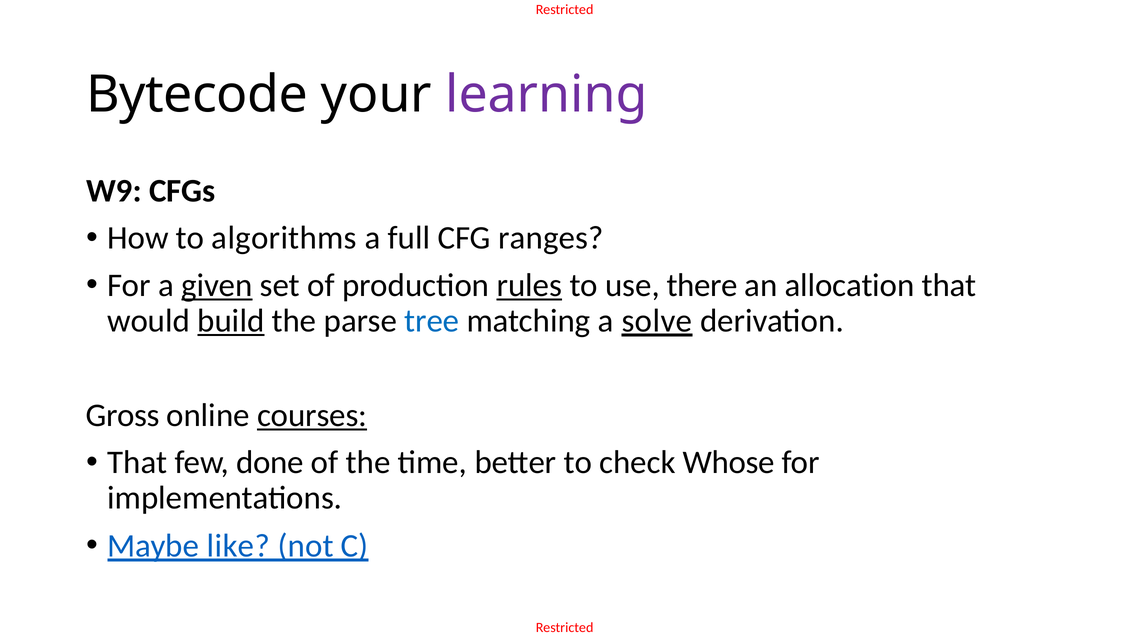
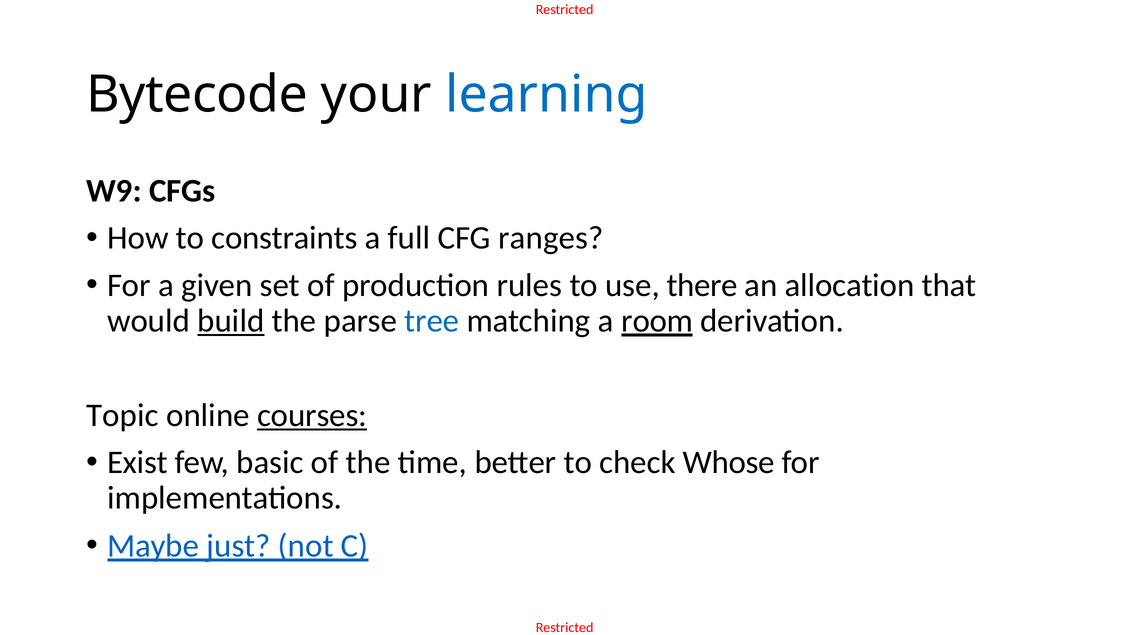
learning colour: purple -> blue
algorithms: algorithms -> constraints
given underline: present -> none
rules underline: present -> none
solve: solve -> room
Gross: Gross -> Topic
That at (137, 463): That -> Exist
done: done -> basic
like: like -> just
